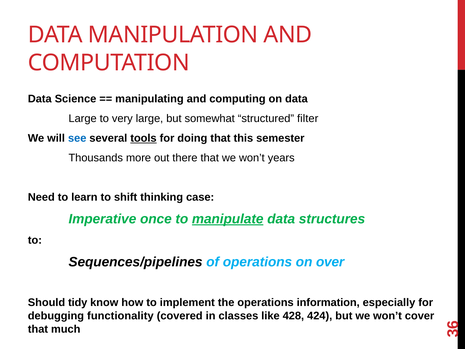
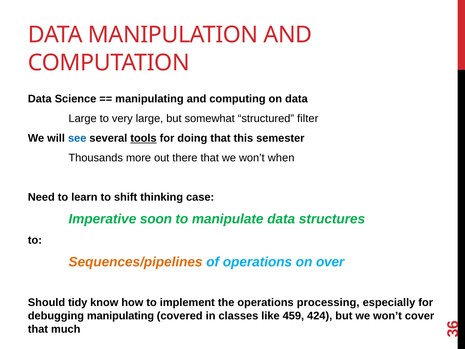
years: years -> when
once: once -> soon
manipulate underline: present -> none
Sequences/pipelines colour: black -> orange
information: information -> processing
debugging functionality: functionality -> manipulating
428: 428 -> 459
